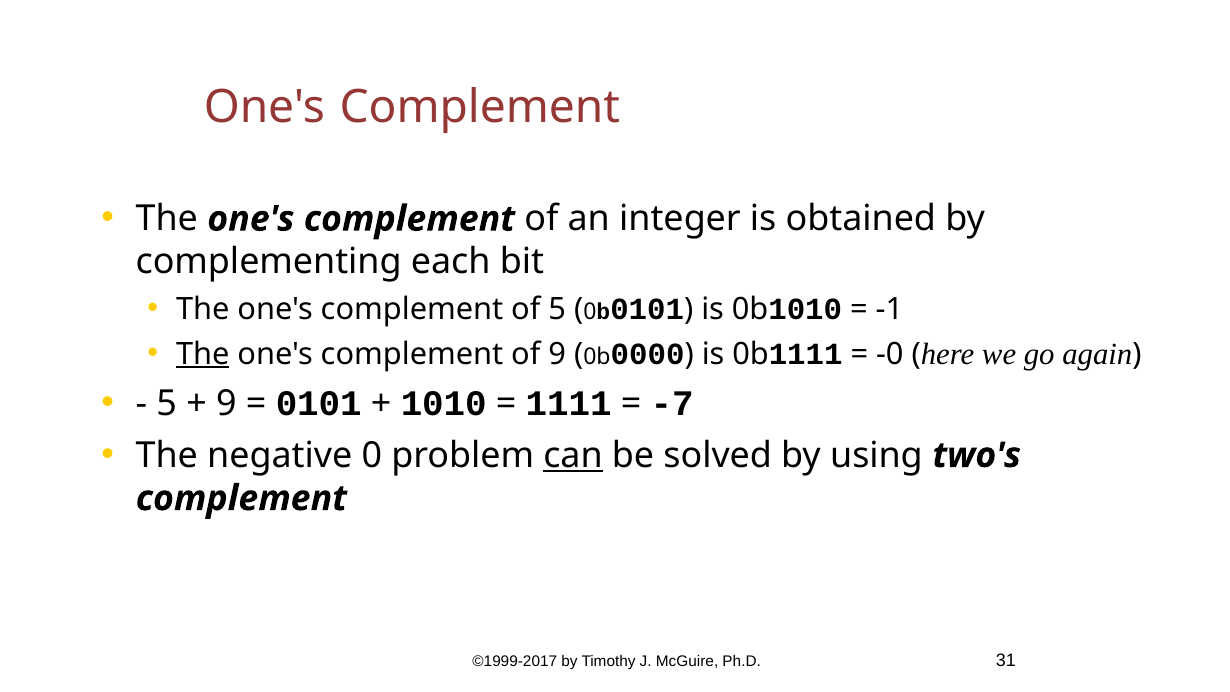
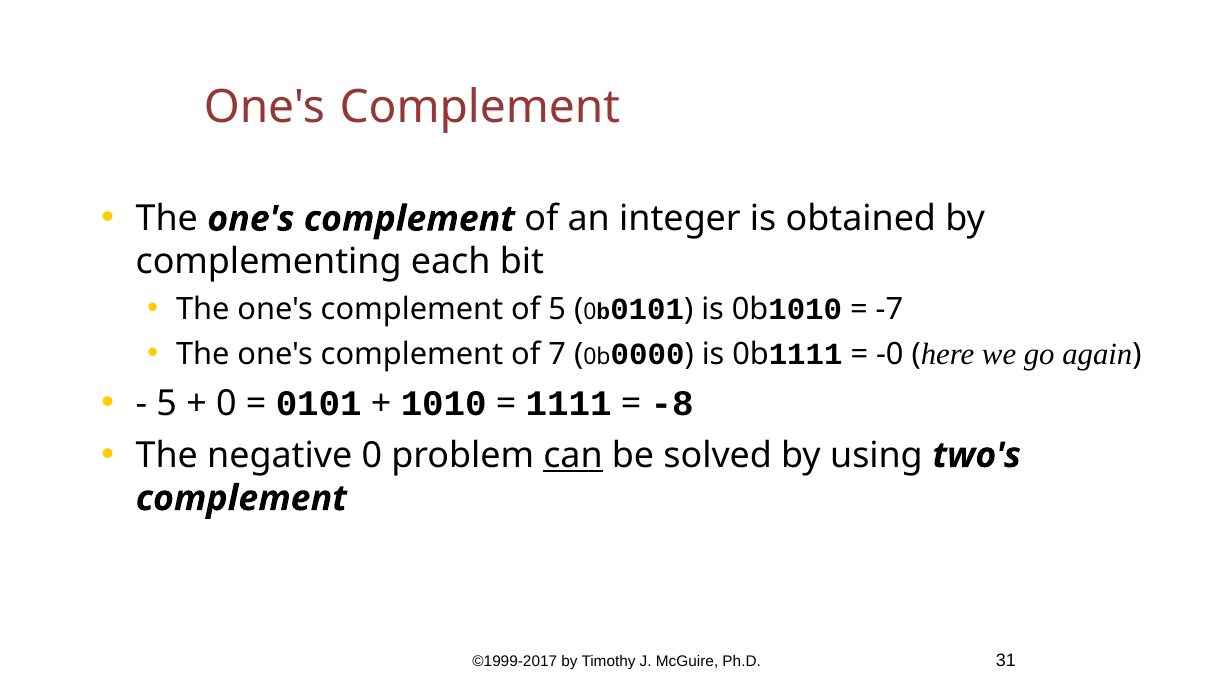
-1: -1 -> -7
The at (203, 354) underline: present -> none
of 9: 9 -> 7
9 at (226, 403): 9 -> 0
-7: -7 -> -8
